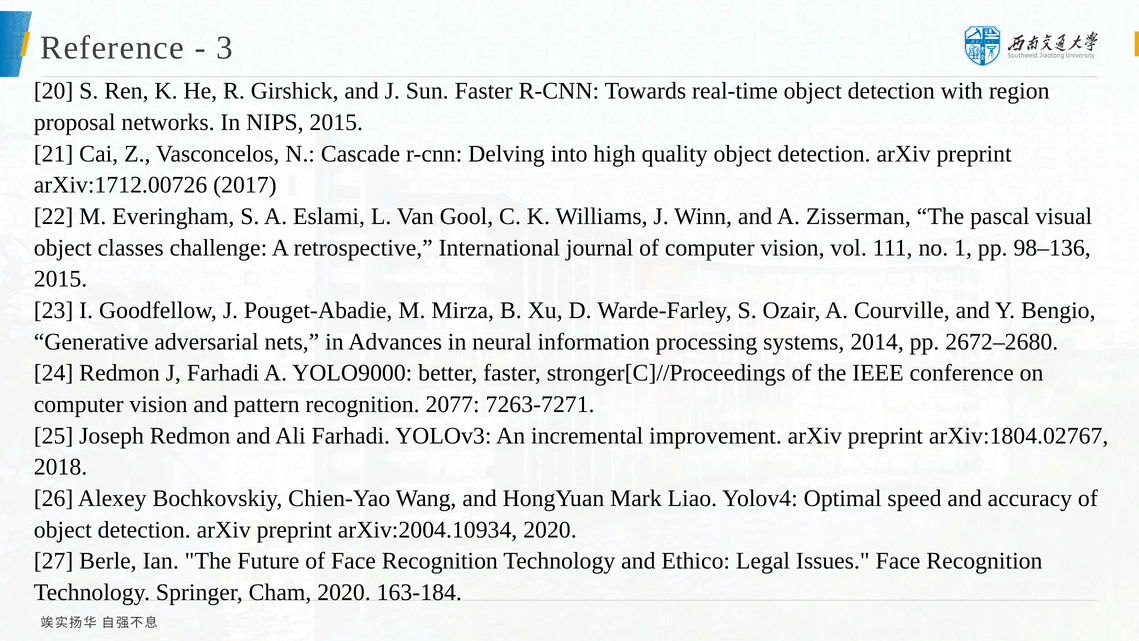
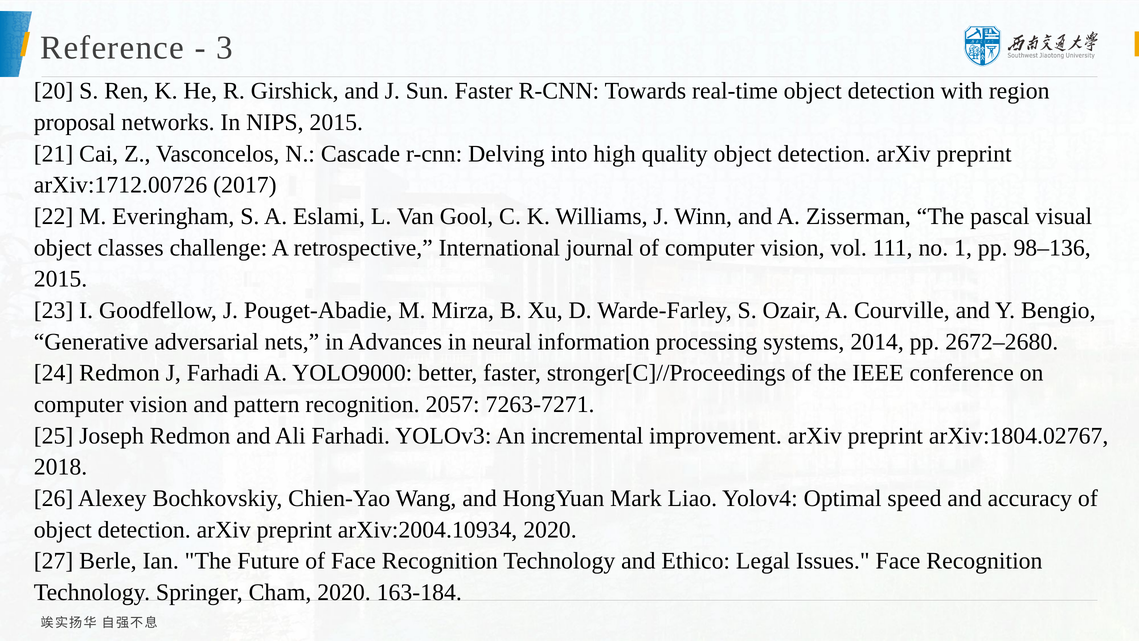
2077: 2077 -> 2057
